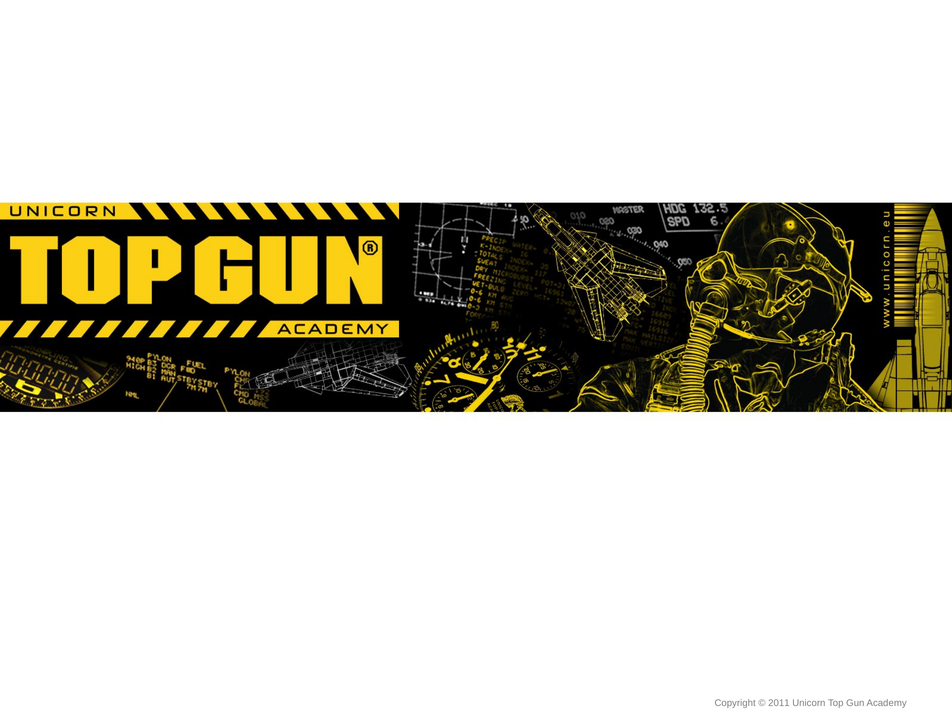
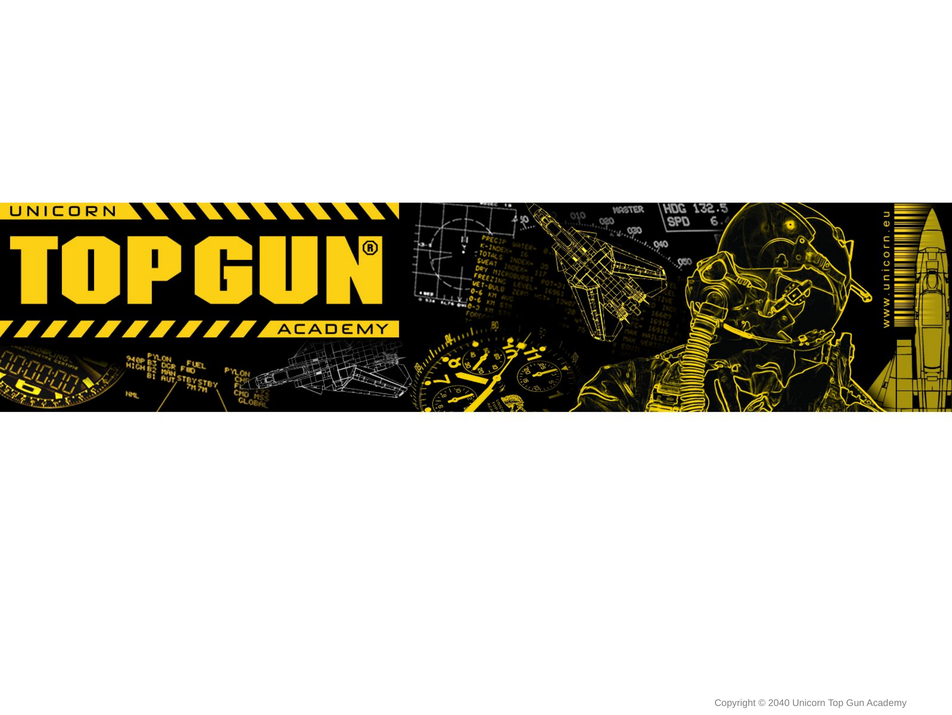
2011: 2011 -> 2040
